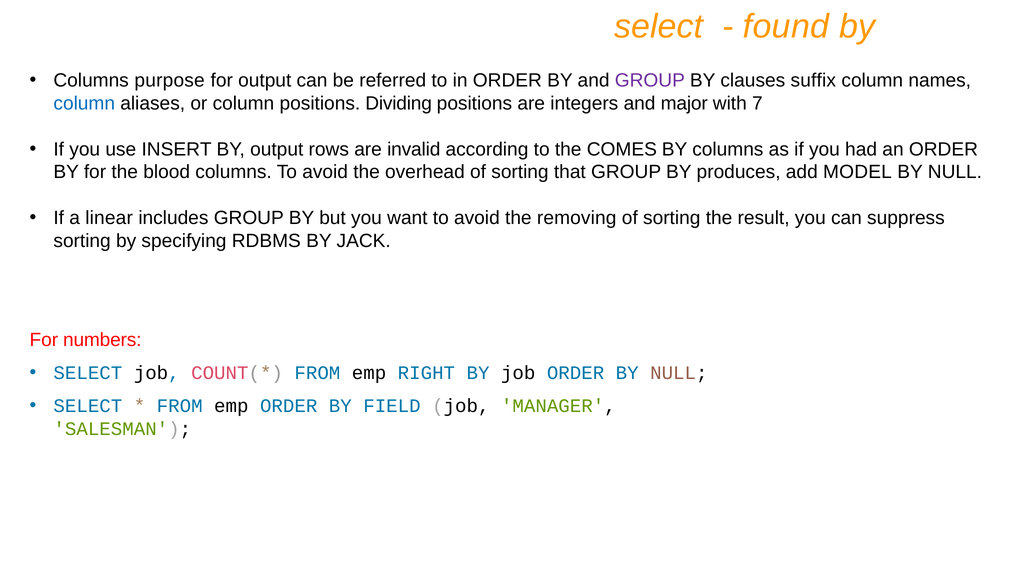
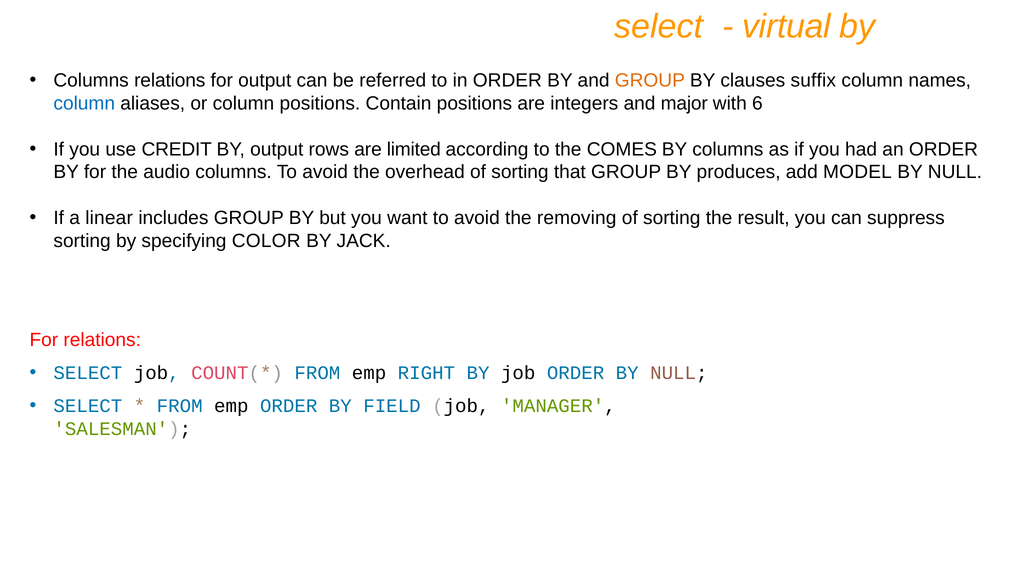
found: found -> virtual
Columns purpose: purpose -> relations
GROUP at (650, 80) colour: purple -> orange
Dividing: Dividing -> Contain
7: 7 -> 6
INSERT: INSERT -> CREDIT
invalid: invalid -> limited
blood: blood -> audio
RDBMS: RDBMS -> COLOR
For numbers: numbers -> relations
